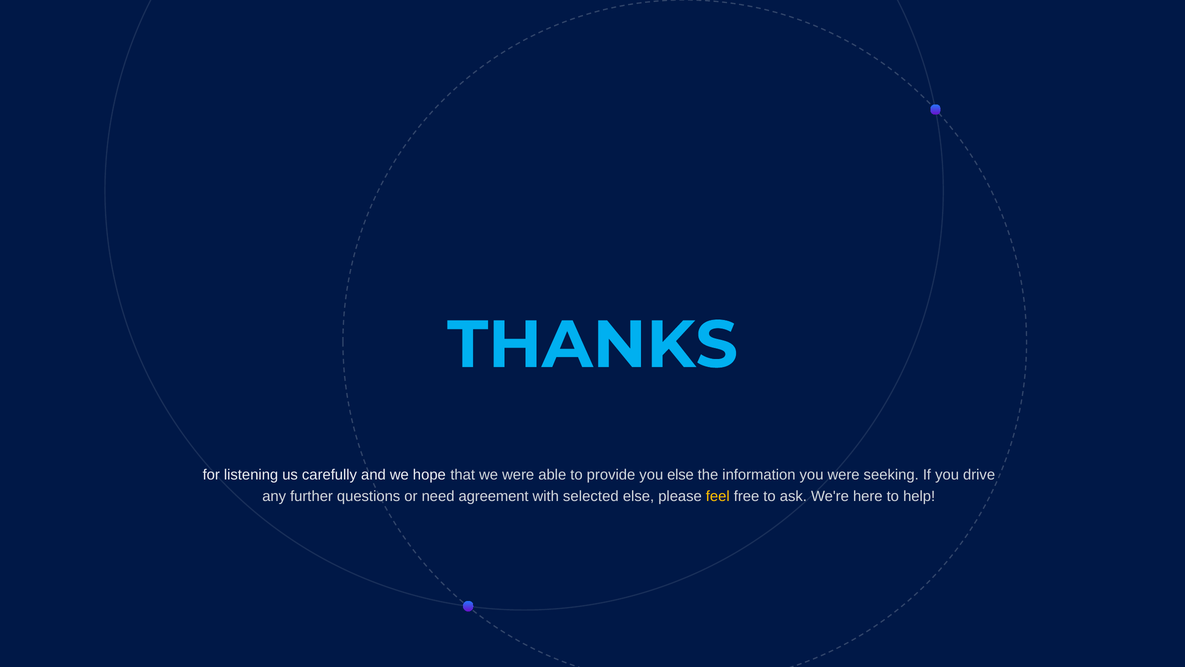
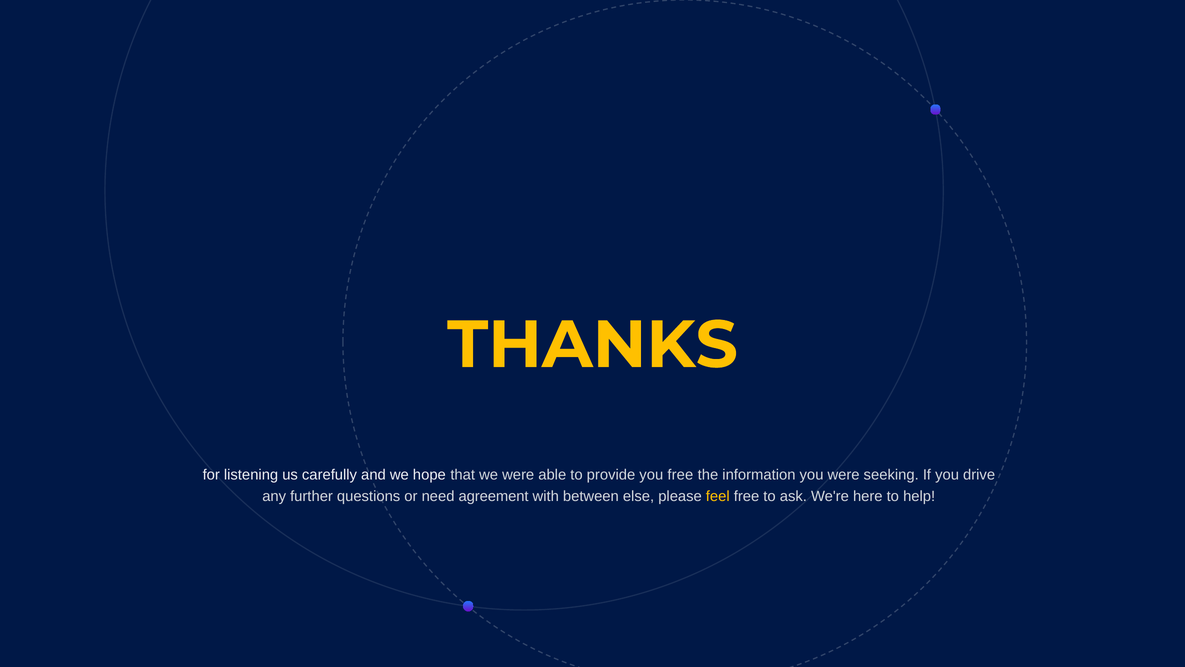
THANKS colour: light blue -> yellow
you else: else -> free
selected: selected -> between
